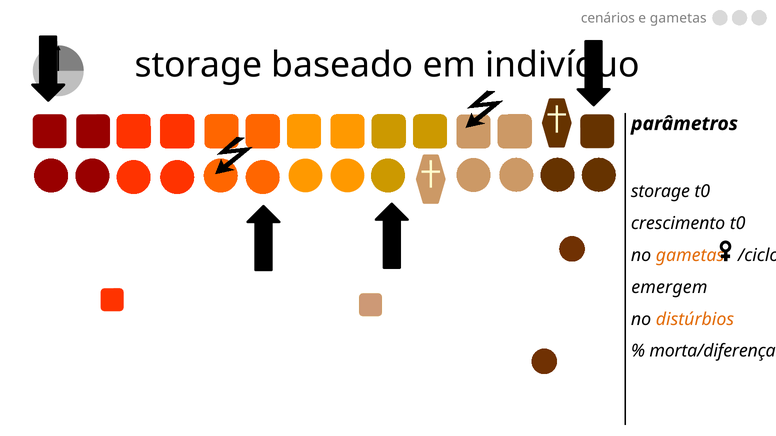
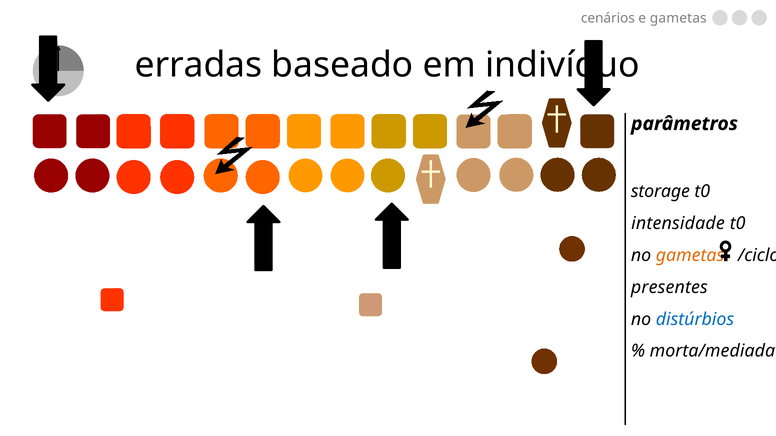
storage at (198, 65): storage -> erradas
crescimento: crescimento -> intensidade
emergem: emergem -> presentes
distúrbios colour: orange -> blue
morta/diferença: morta/diferença -> morta/mediada
